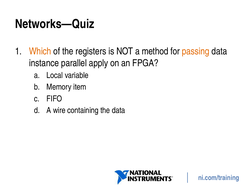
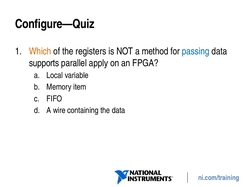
Networks—Quiz: Networks—Quiz -> Configure—Quiz
passing colour: orange -> blue
instance: instance -> supports
